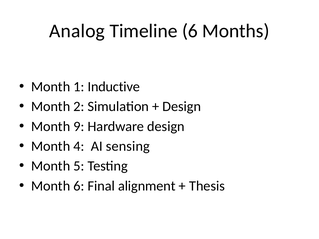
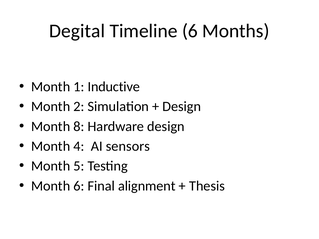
Analog: Analog -> Degital
9: 9 -> 8
sensing: sensing -> sensors
